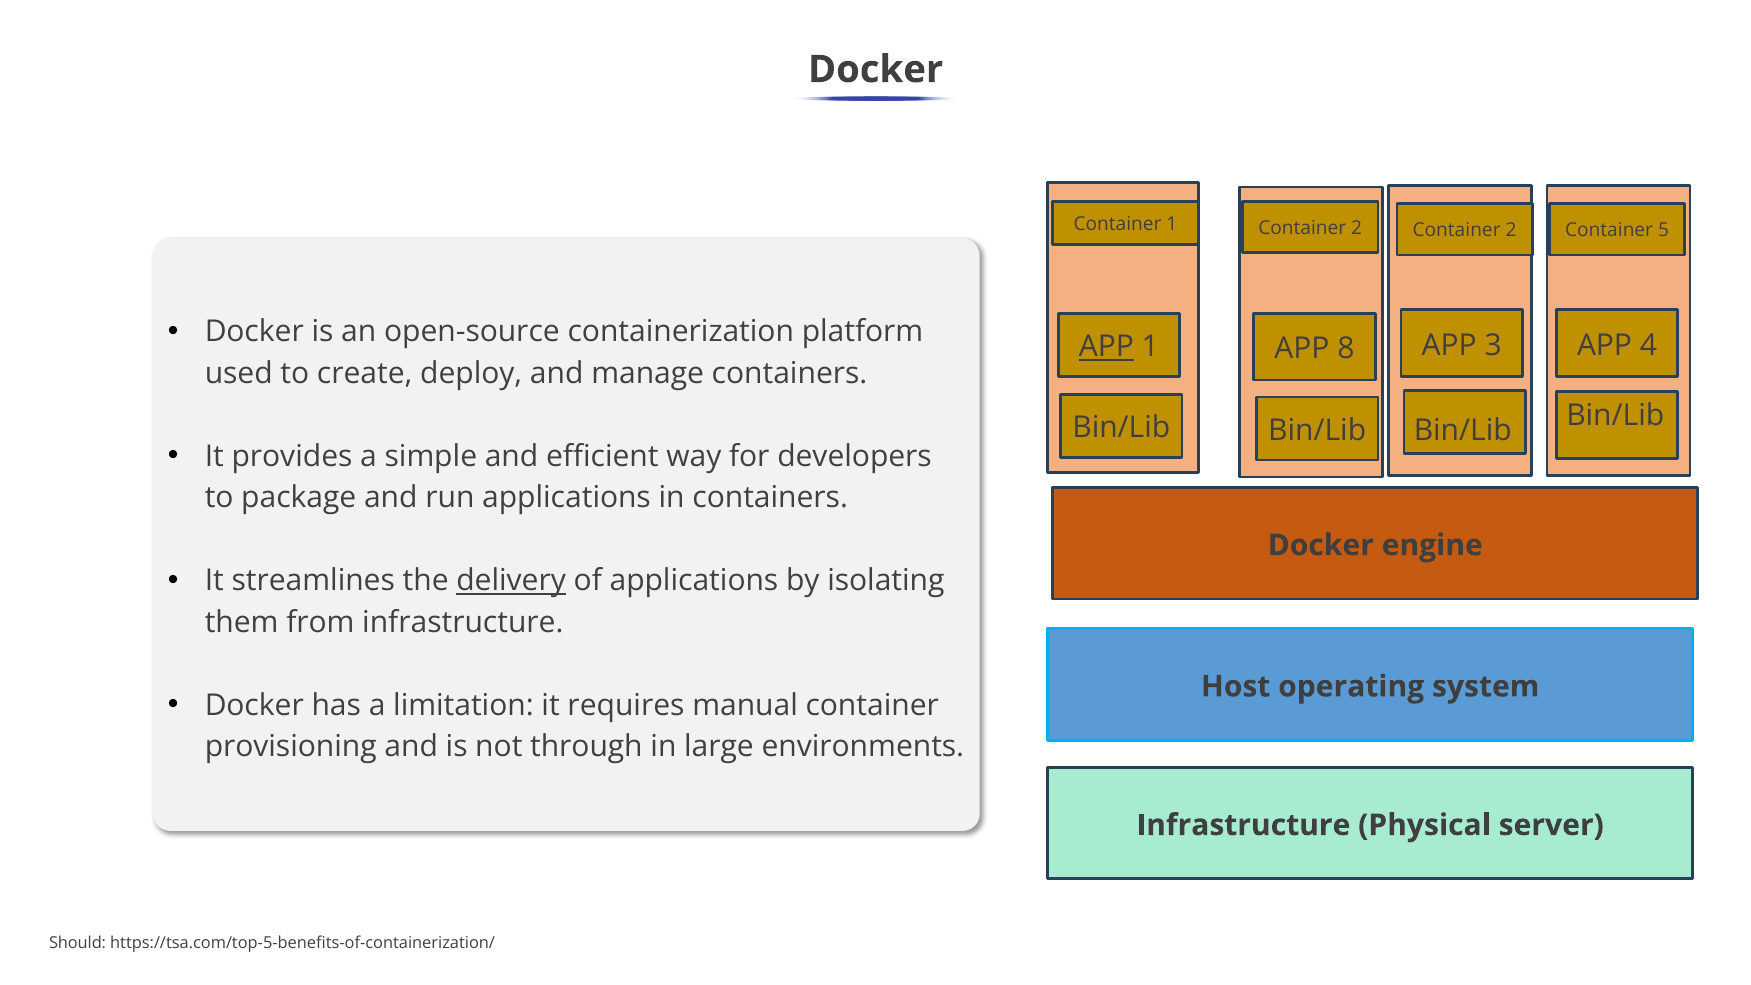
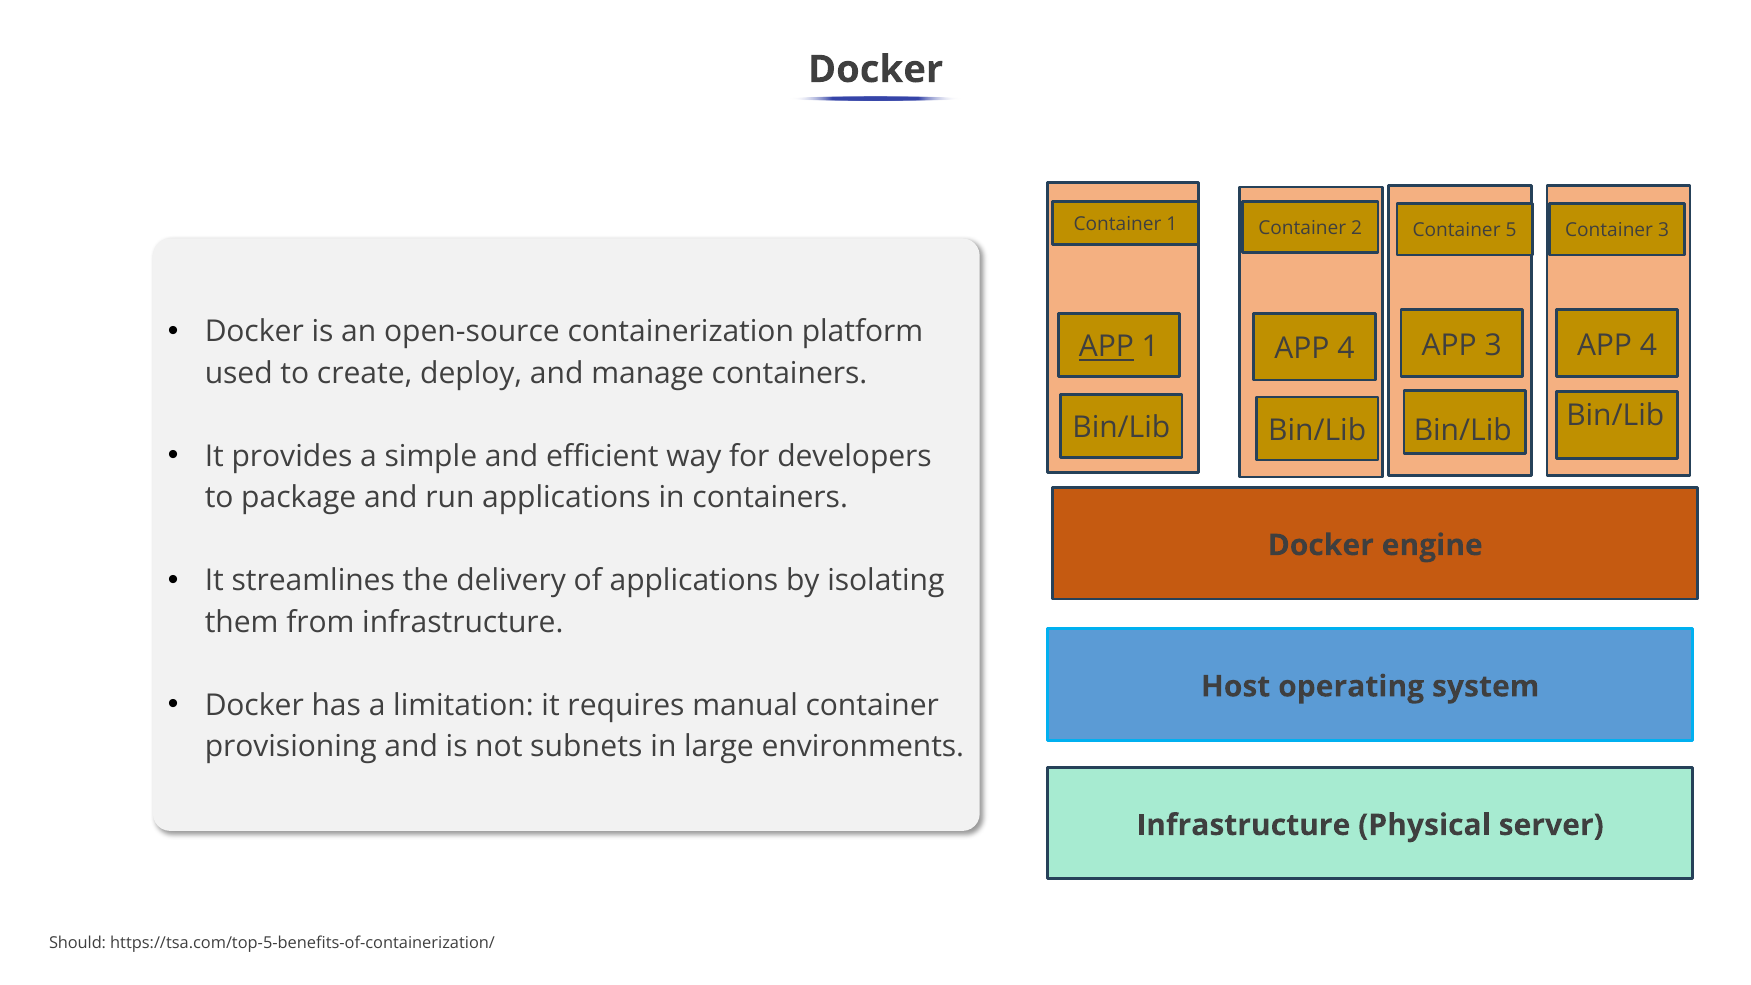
2 Container 2: 2 -> 5
Container 5: 5 -> 3
1 APP 8: 8 -> 4
delivery underline: present -> none
through: through -> subnets
